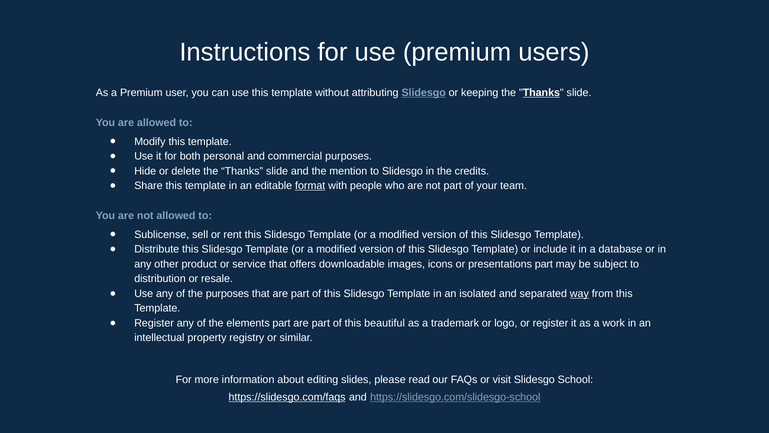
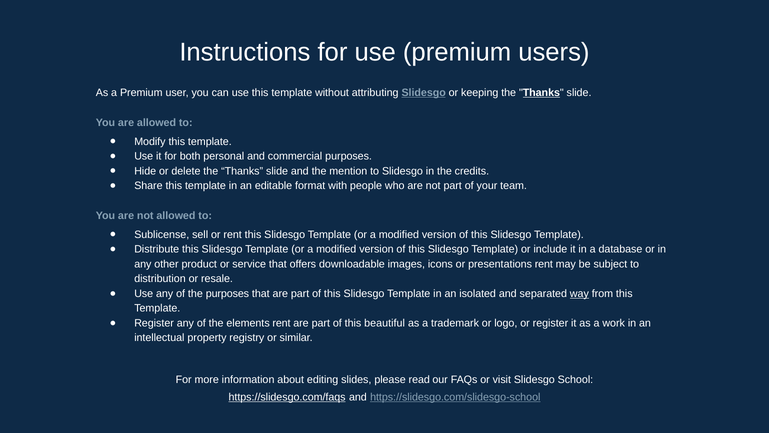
format underline: present -> none
presentations part: part -> rent
elements part: part -> rent
